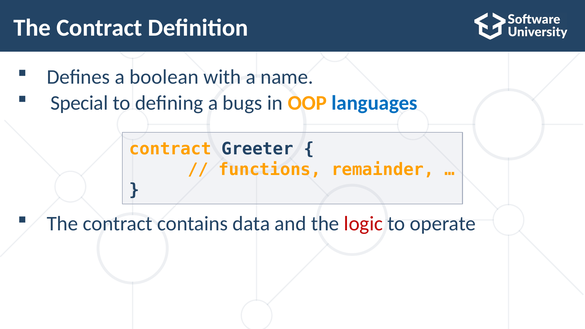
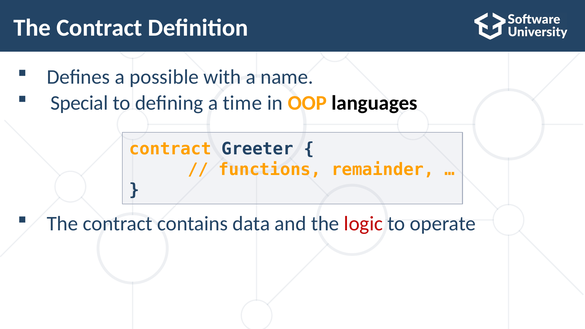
boolean: boolean -> possible
bugs: bugs -> time
languages colour: blue -> black
